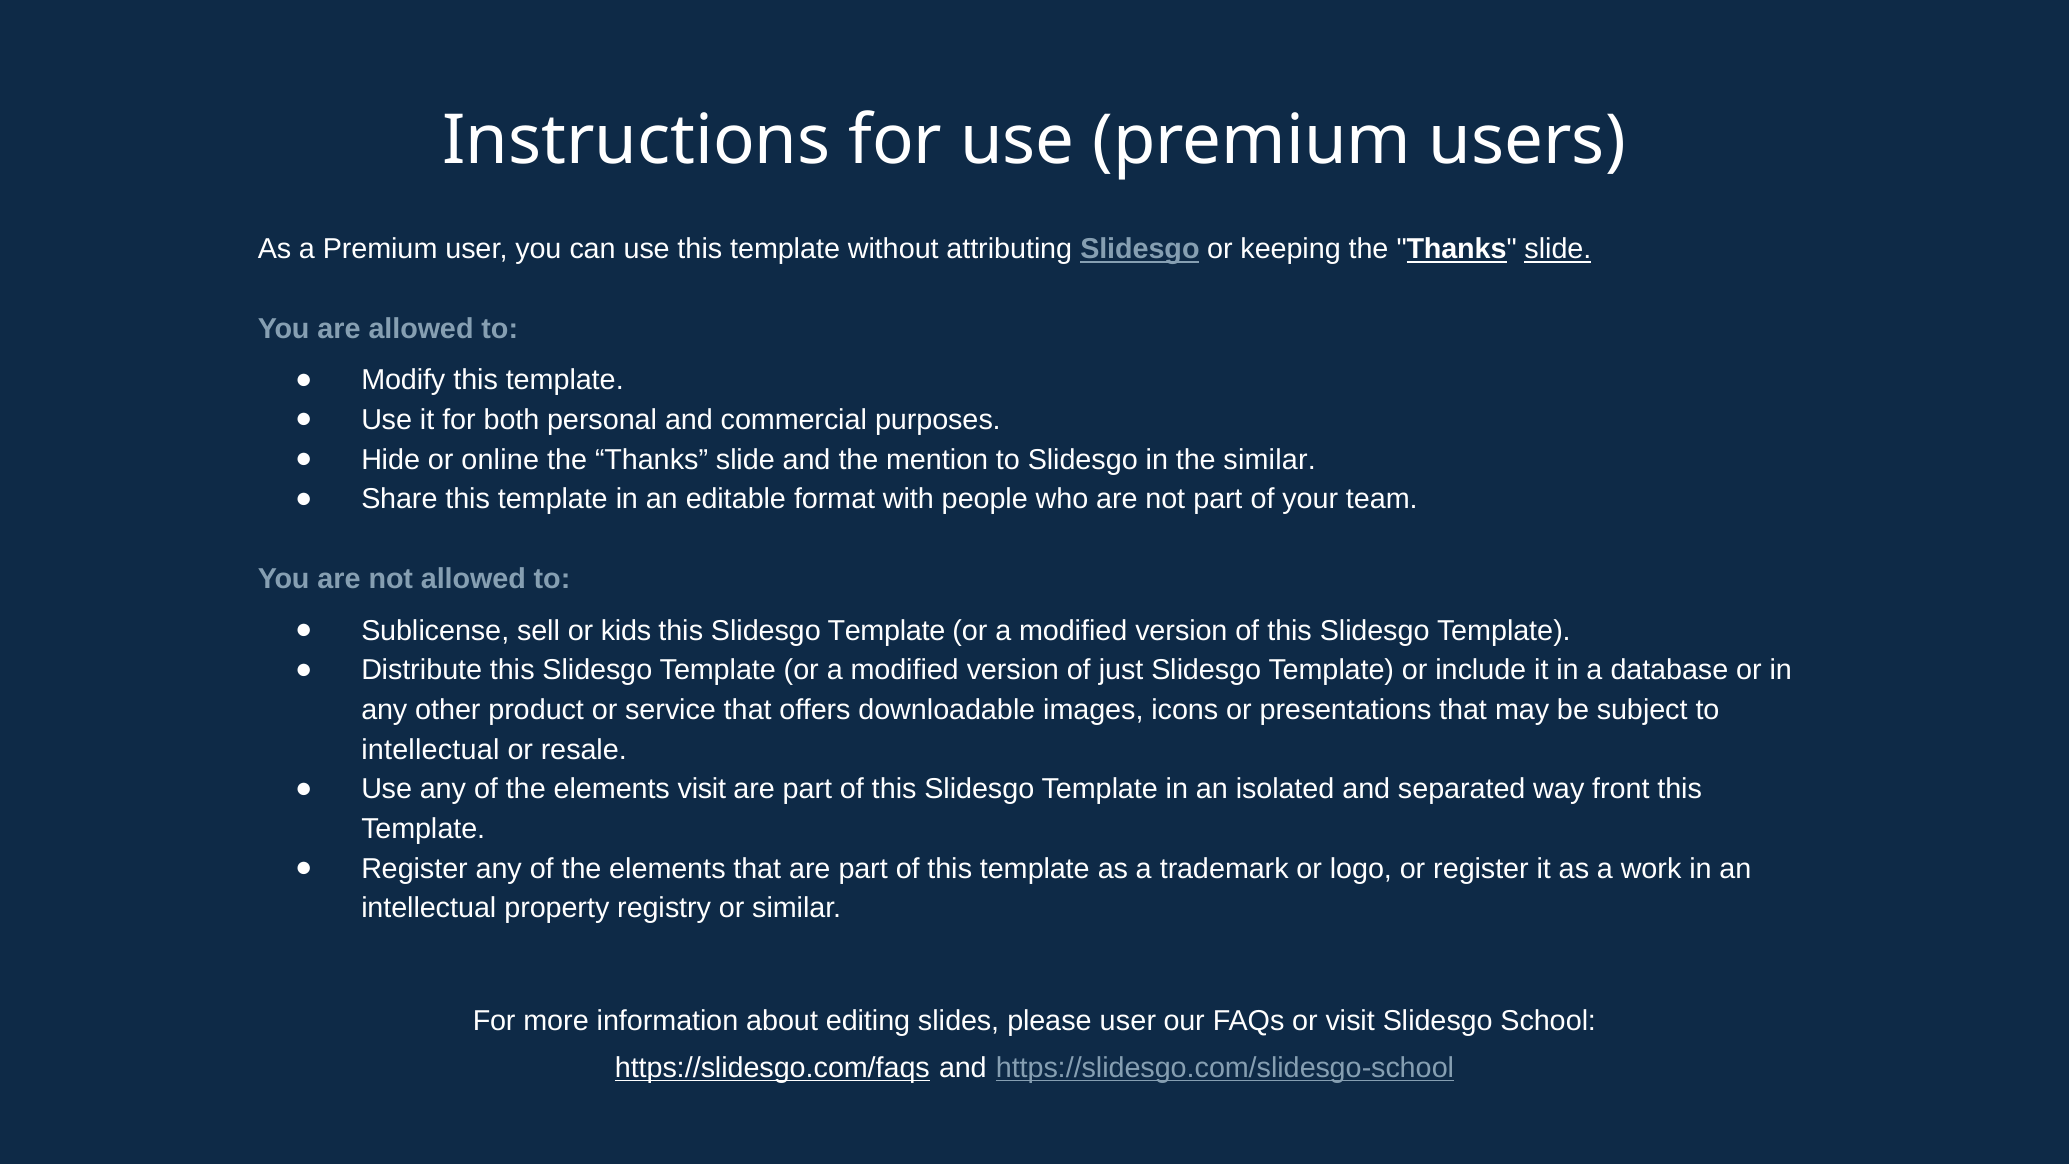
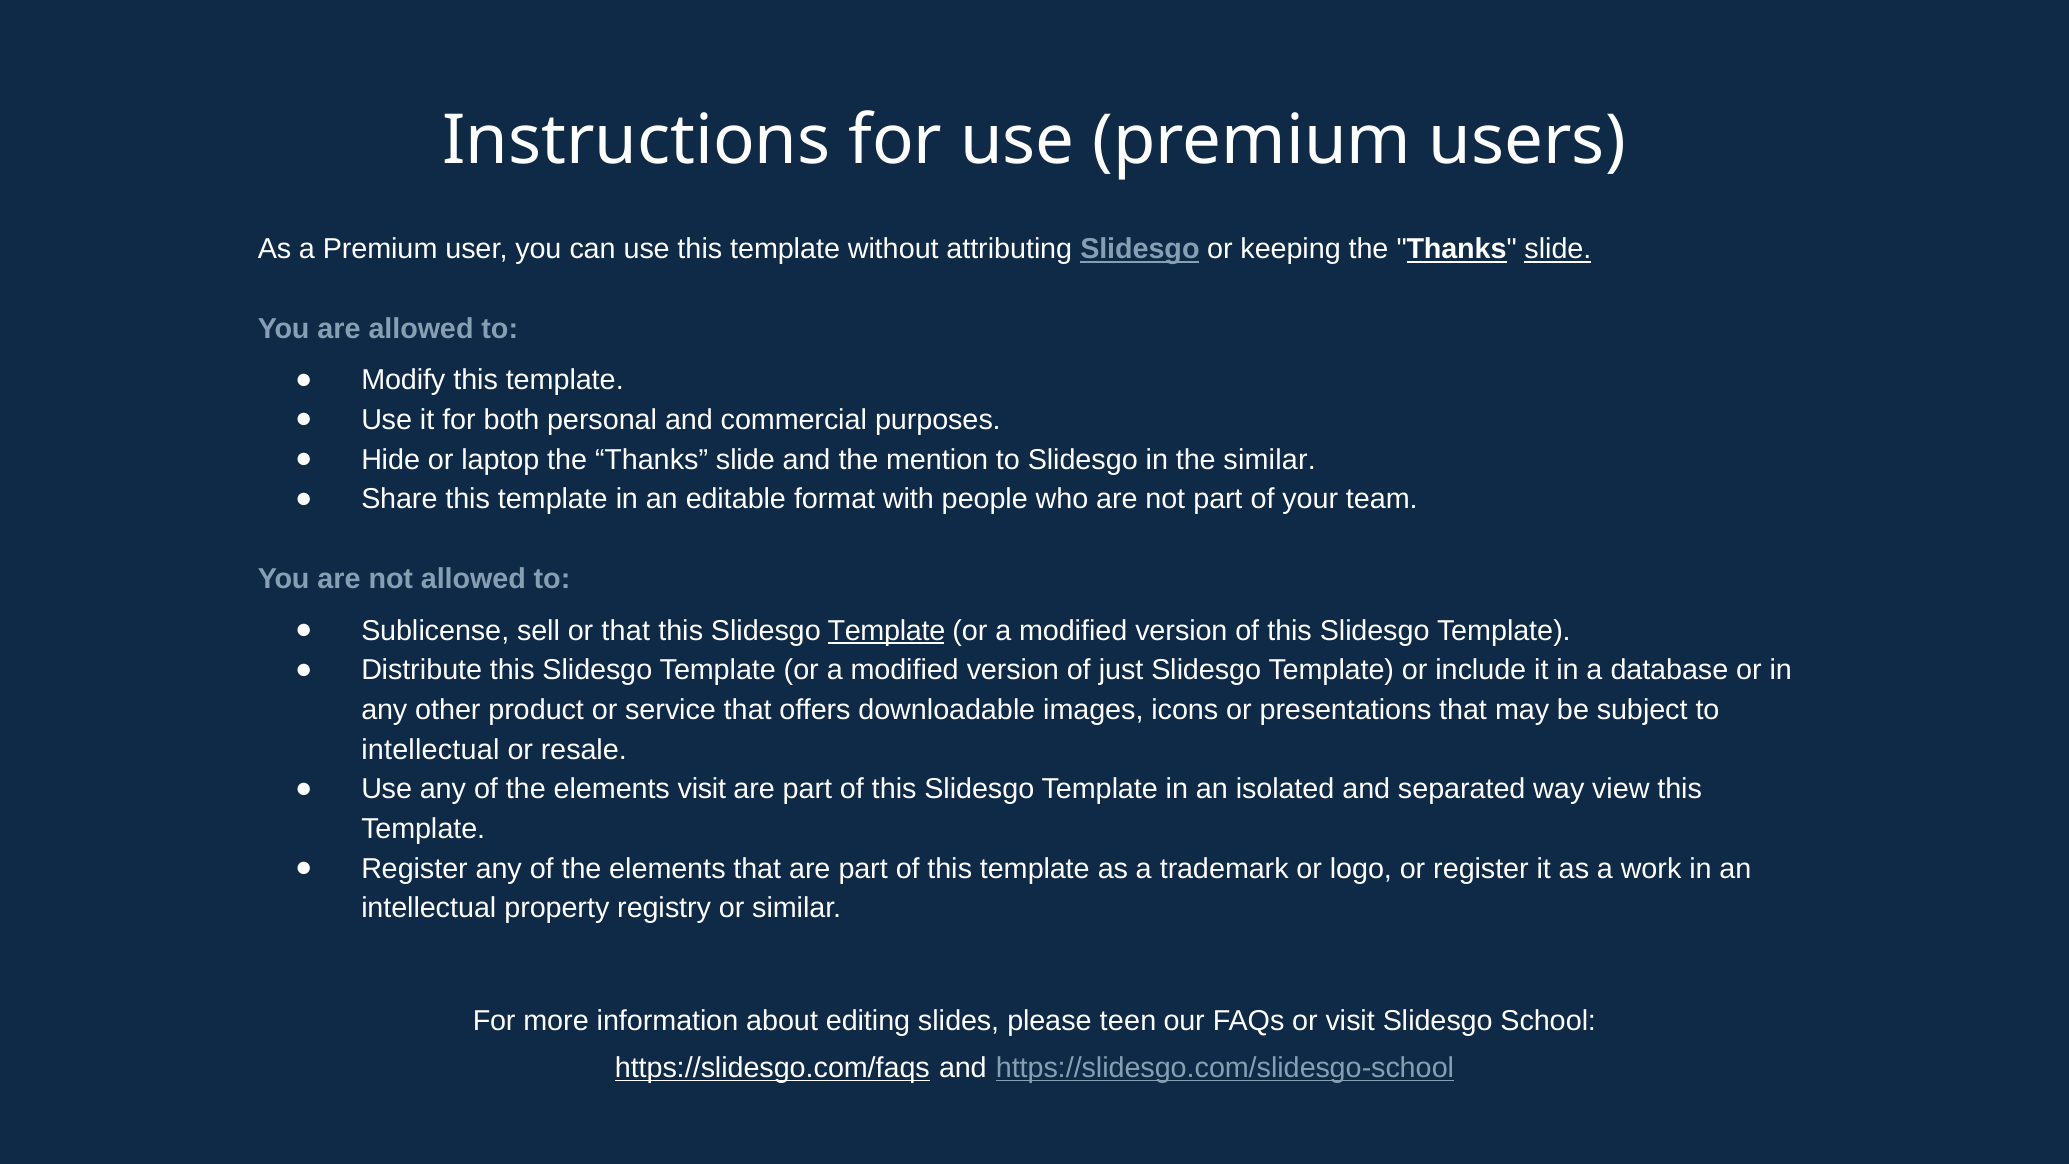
online: online -> laptop
or kids: kids -> that
Template at (886, 630) underline: none -> present
front: front -> view
please user: user -> teen
